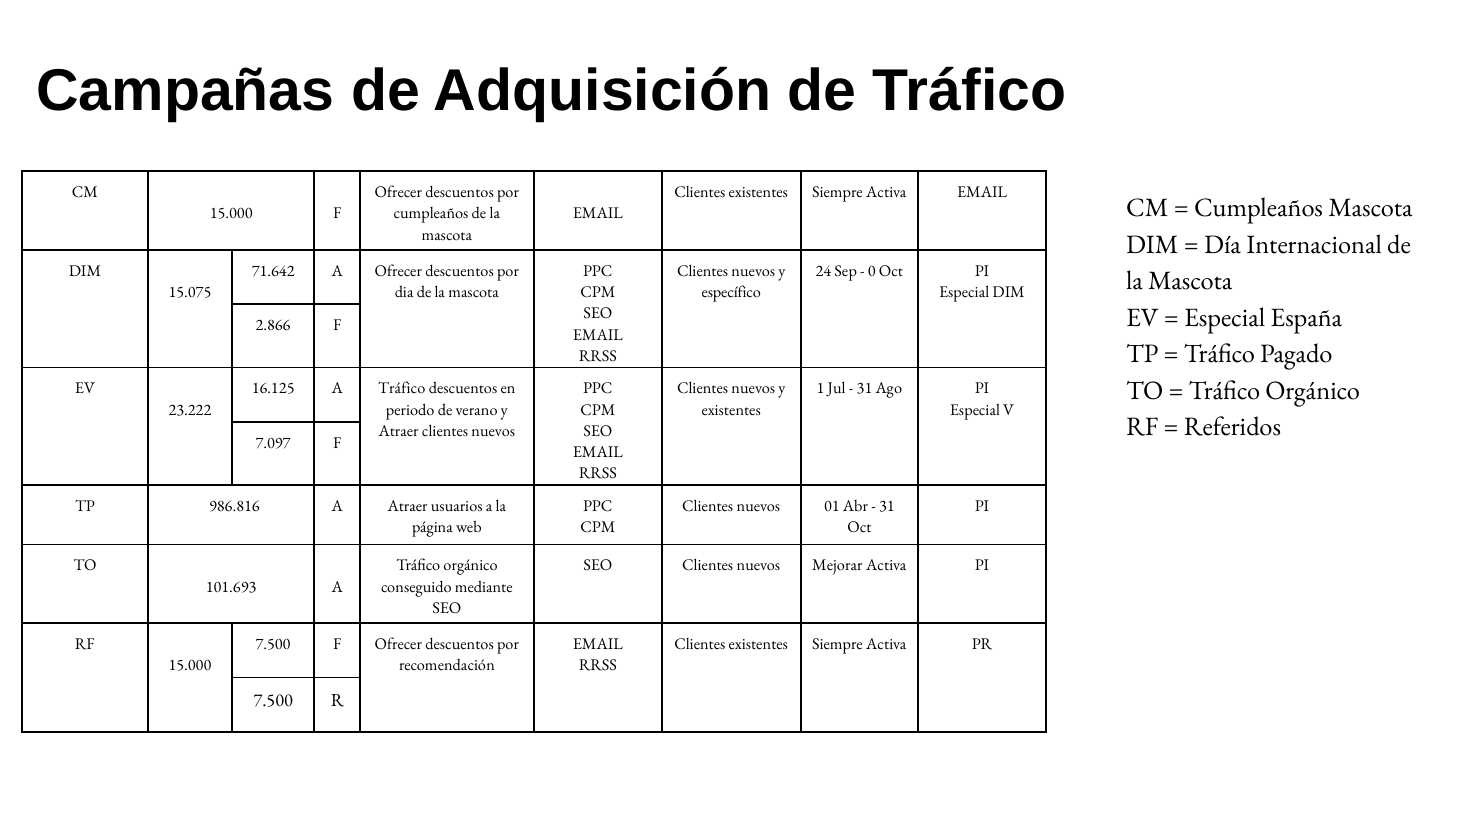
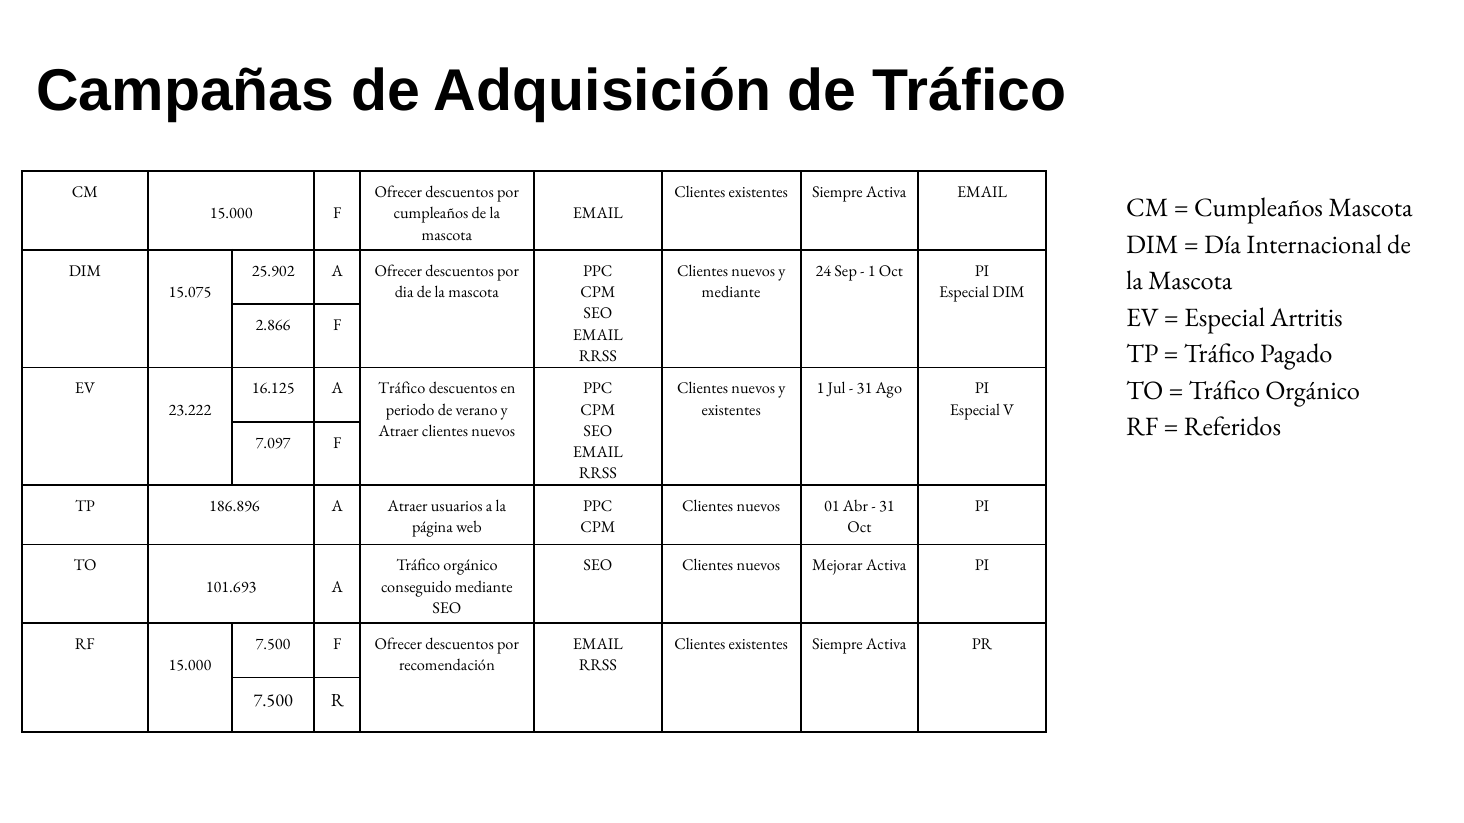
71.642: 71.642 -> 25.902
0 at (872, 271): 0 -> 1
específico at (731, 292): específico -> mediante
España: España -> Artritis
986.816: 986.816 -> 186.896
